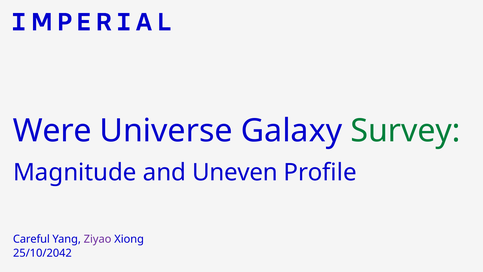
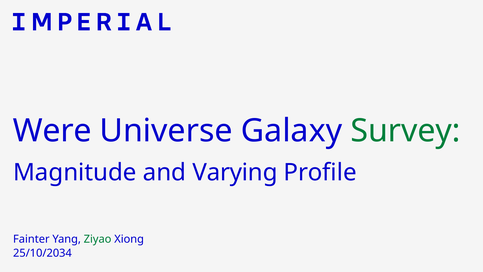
Uneven: Uneven -> Varying
Careful: Careful -> Fainter
Ziyao colour: purple -> green
25/10/2042: 25/10/2042 -> 25/10/2034
